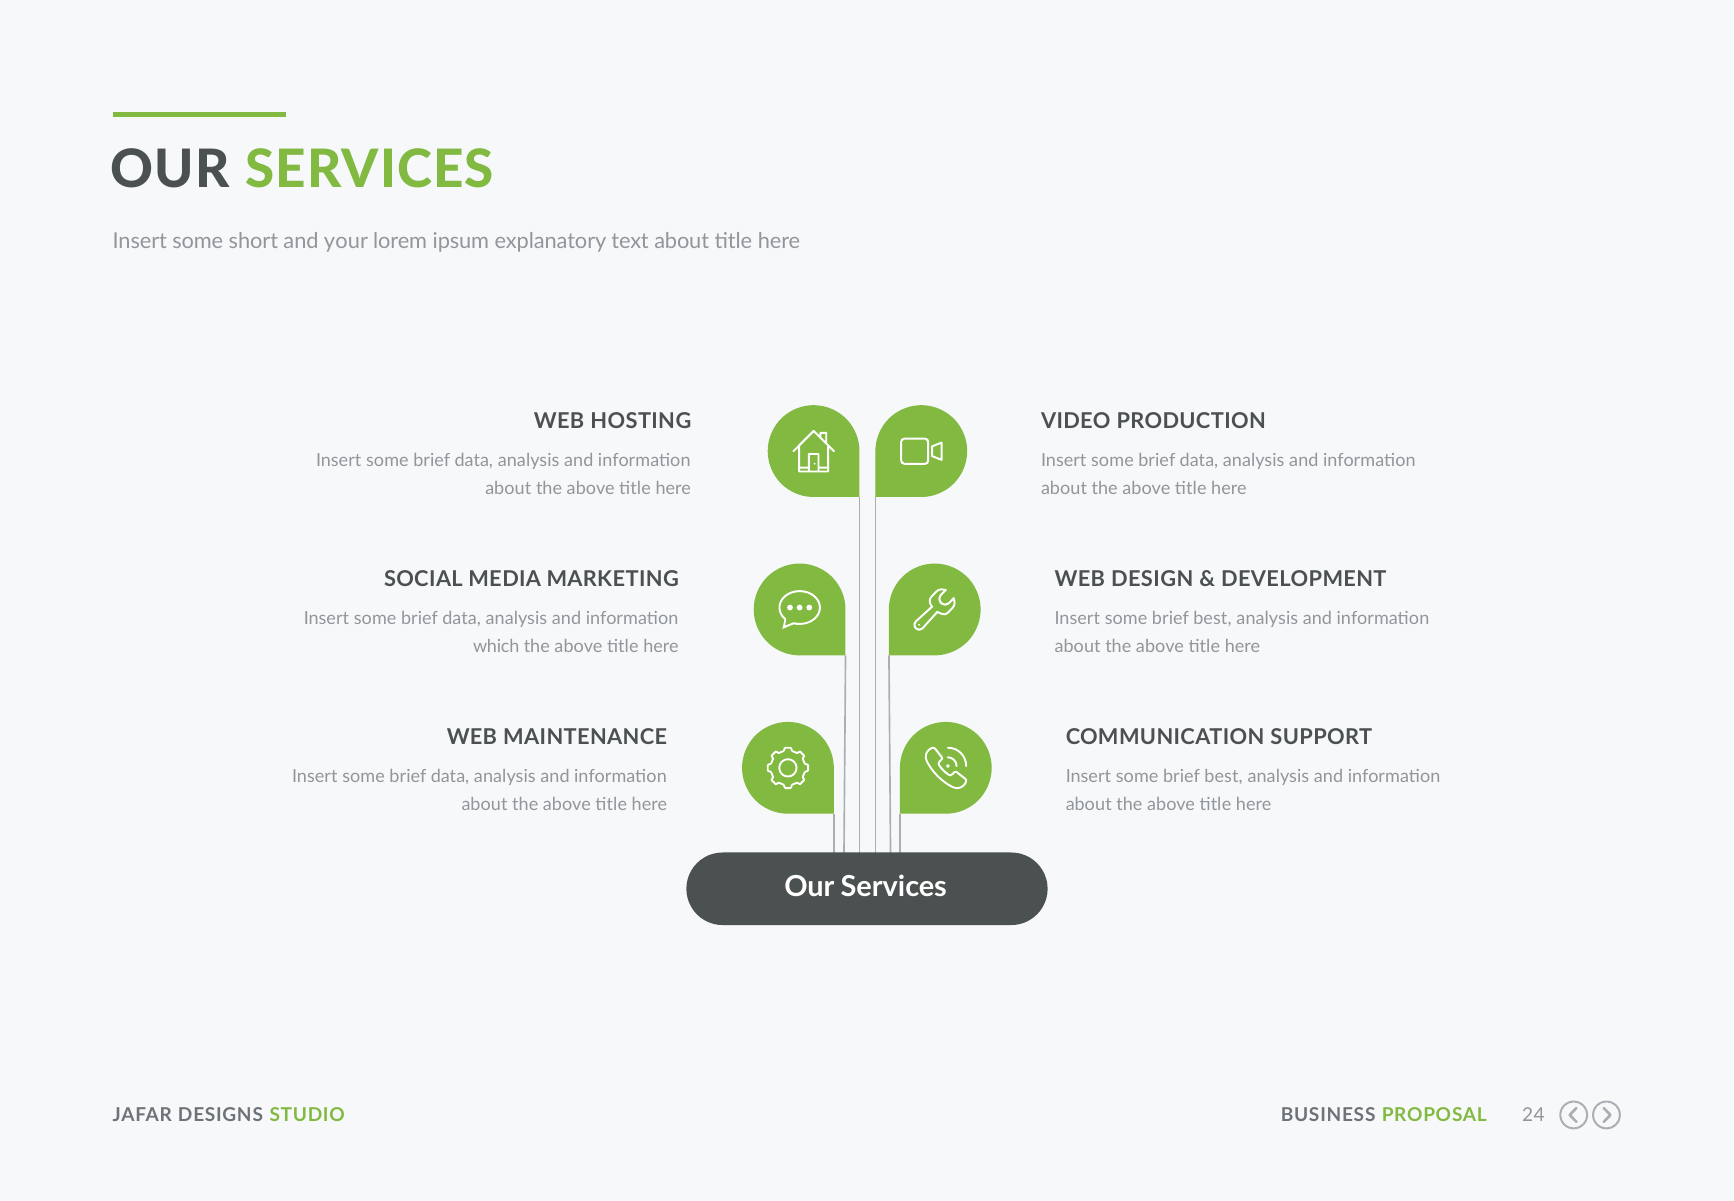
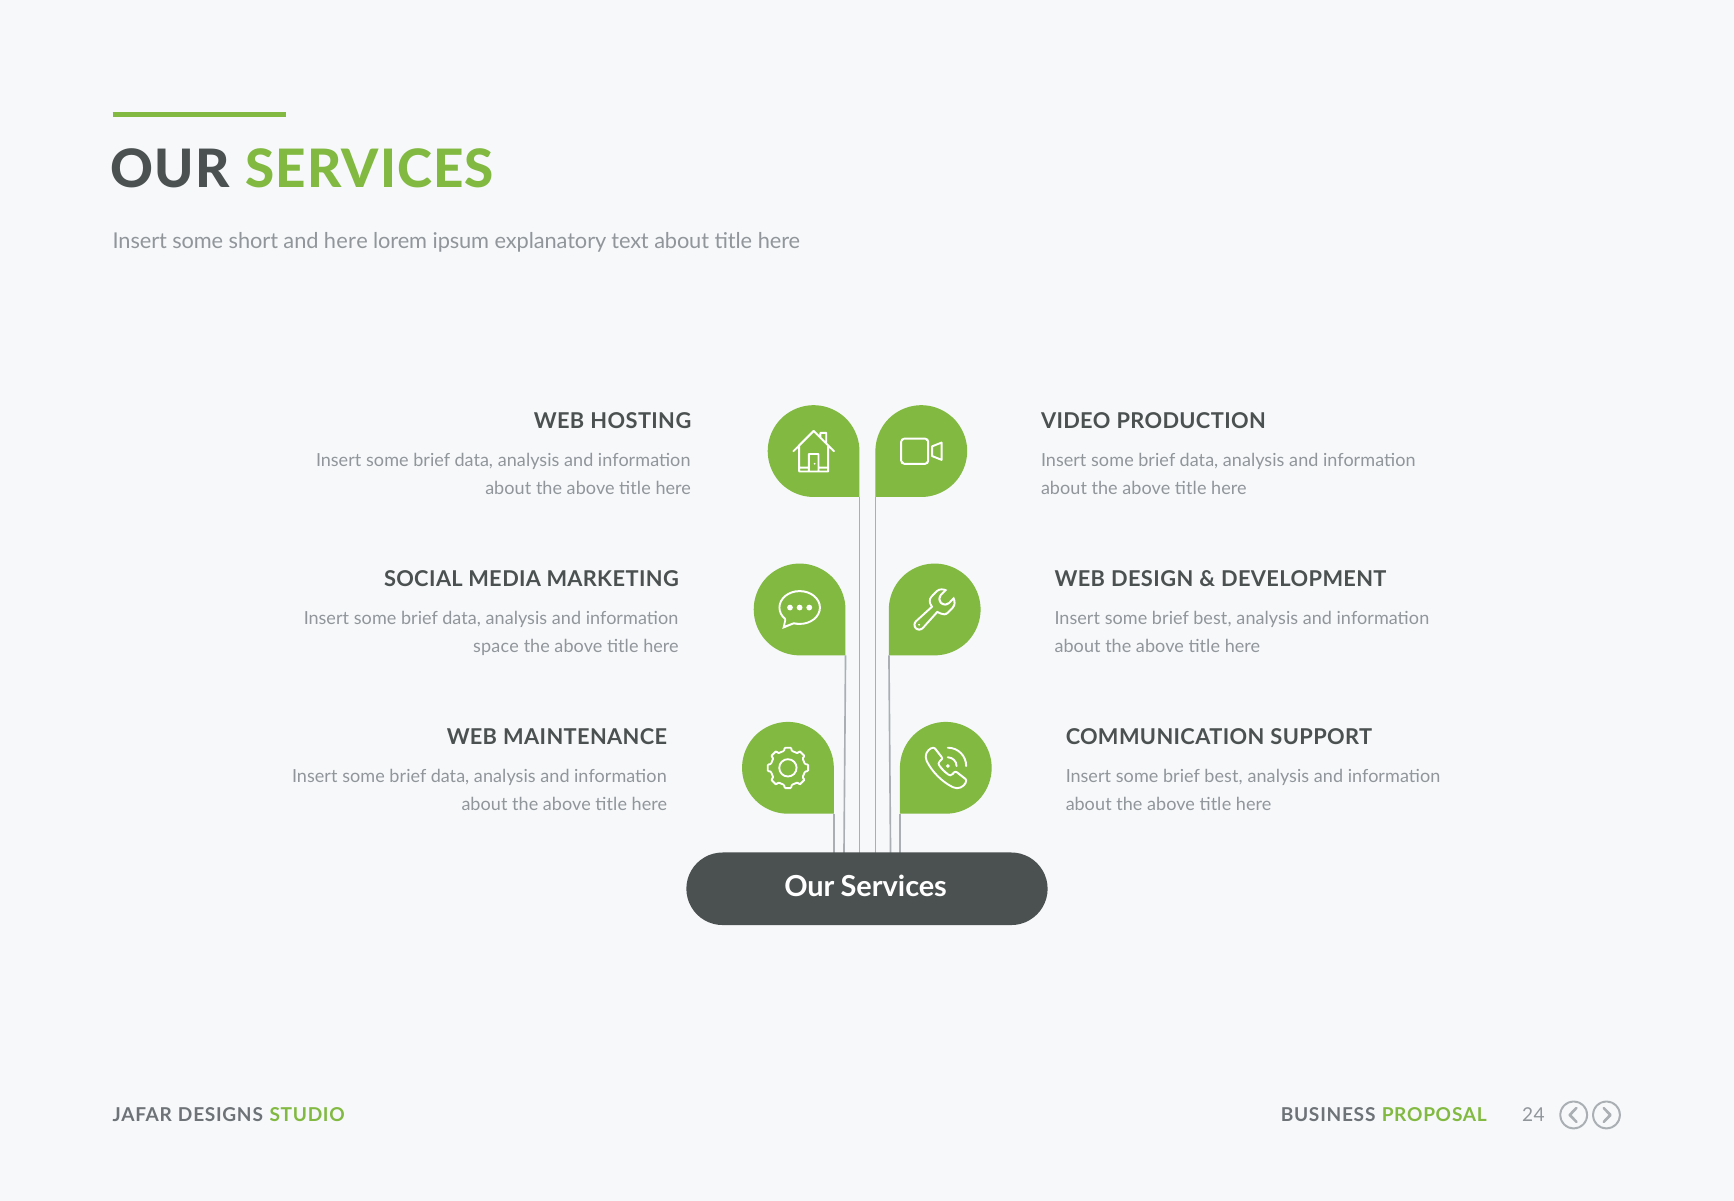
and your: your -> here
which: which -> space
